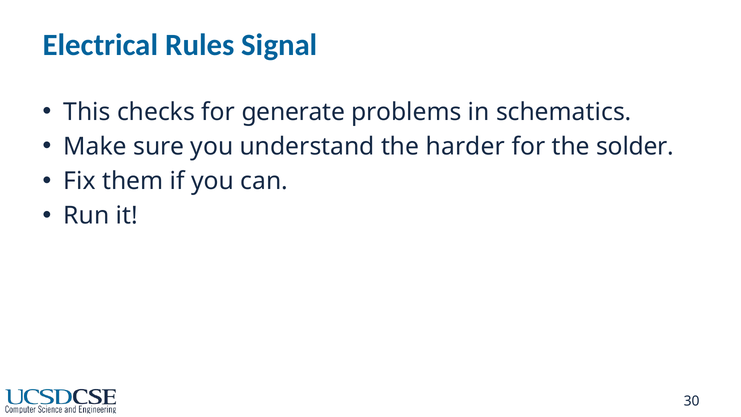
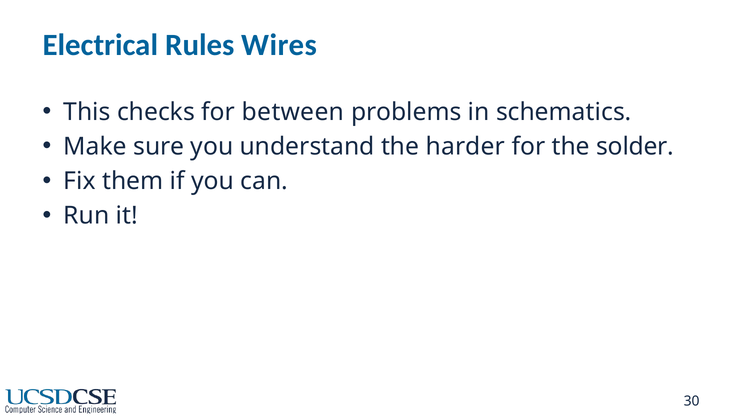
Signal: Signal -> Wires
generate: generate -> between
